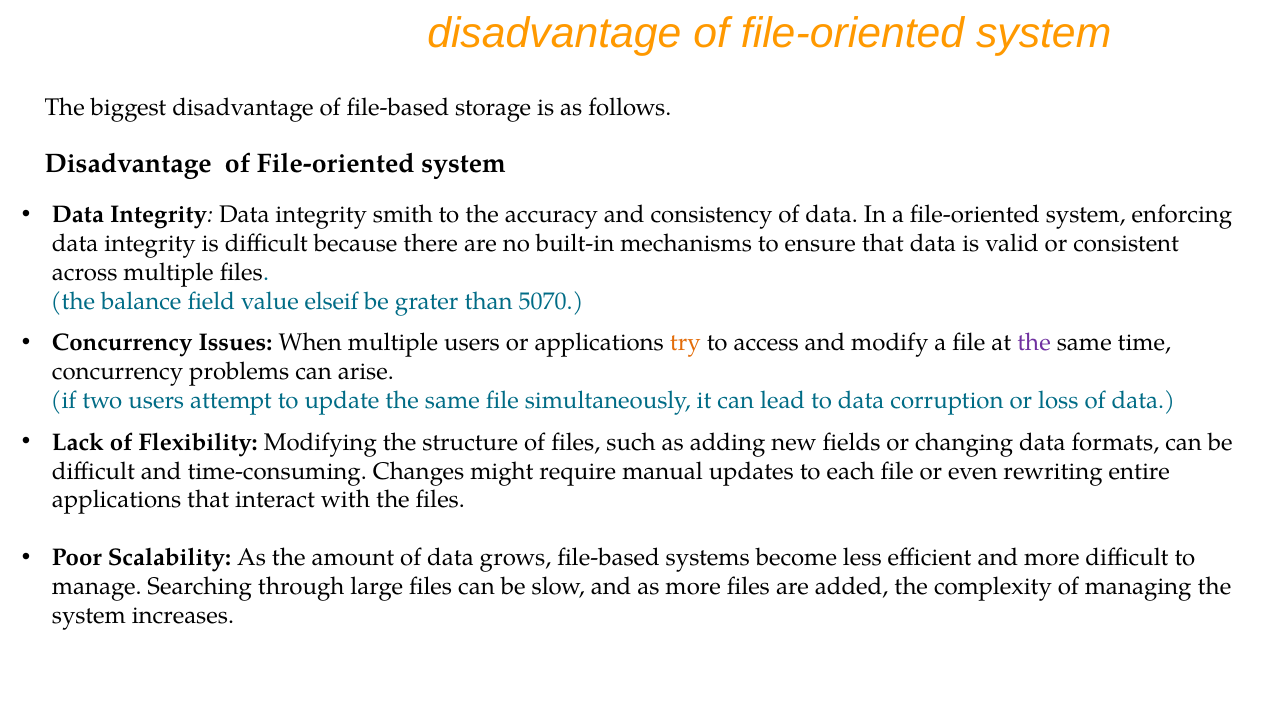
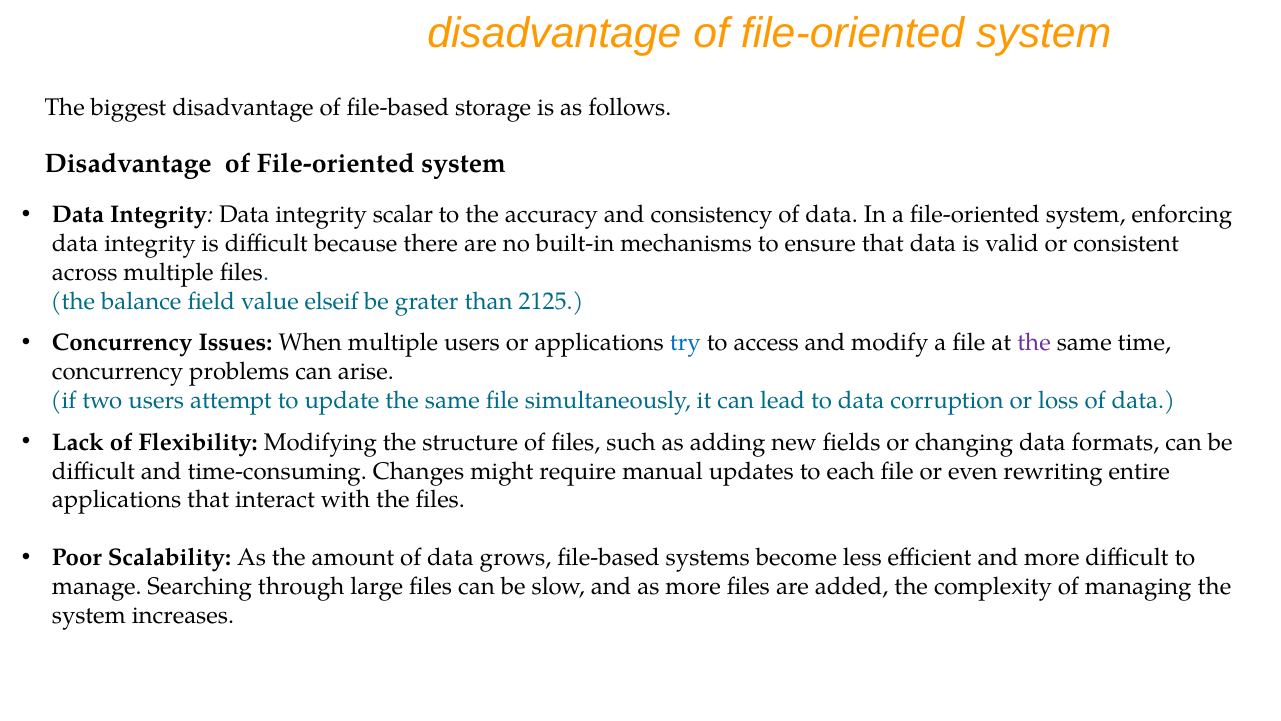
smith: smith -> scalar
5070: 5070 -> 2125
try colour: orange -> blue
